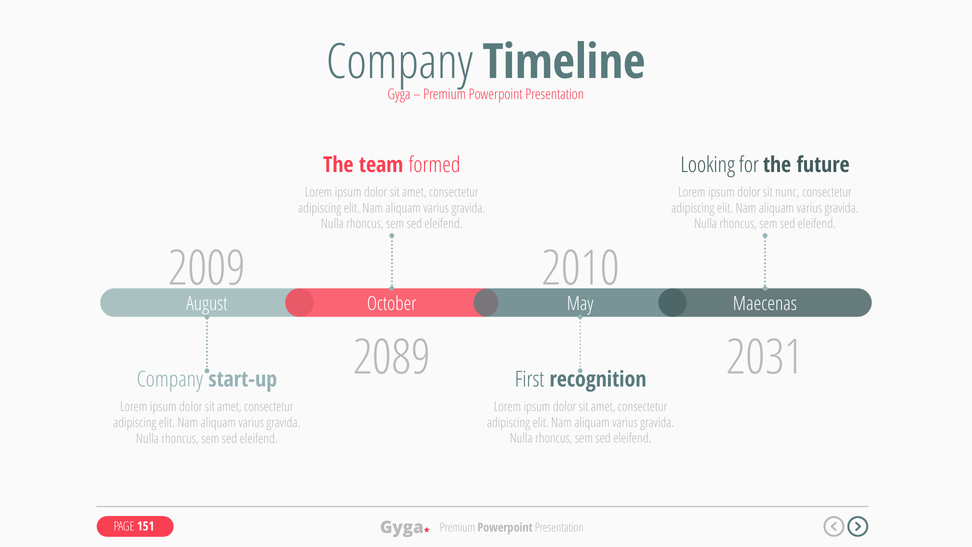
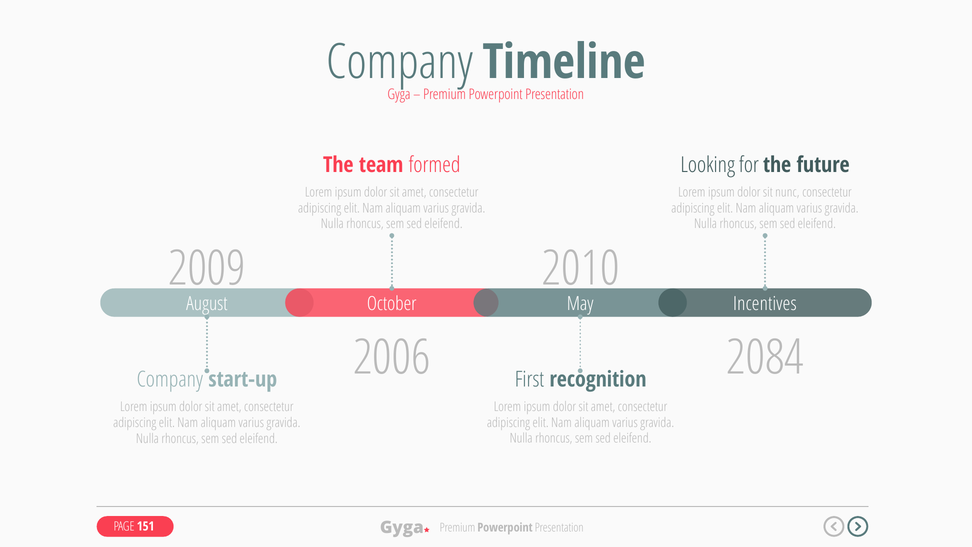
Maecenas: Maecenas -> Incentives
2089: 2089 -> 2006
2031: 2031 -> 2084
